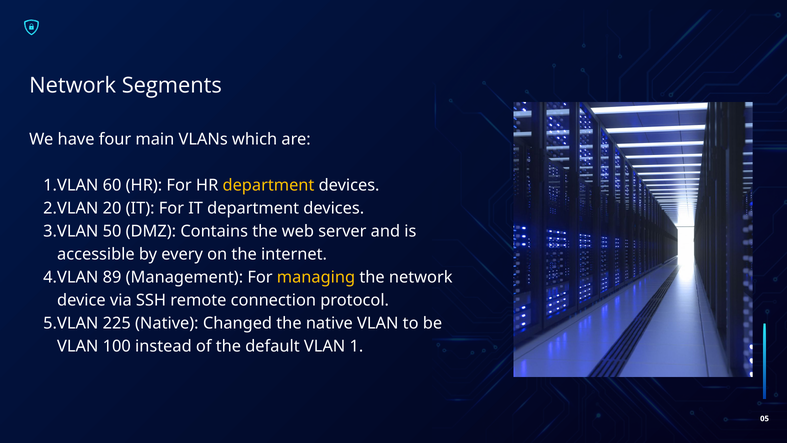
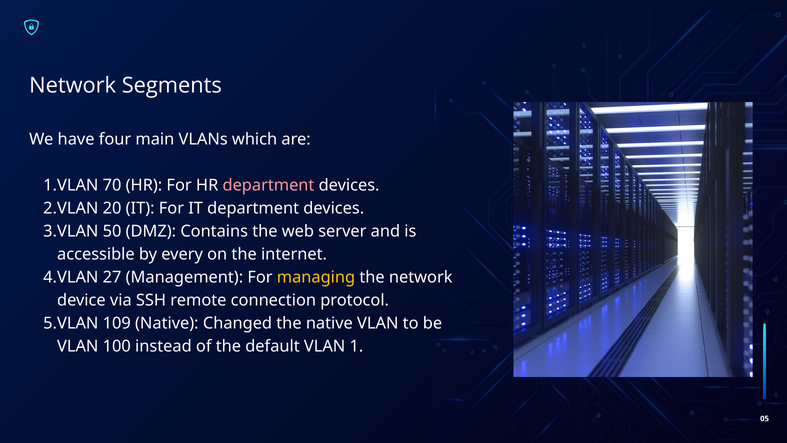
60: 60 -> 70
department at (268, 185) colour: yellow -> pink
89: 89 -> 27
225: 225 -> 109
